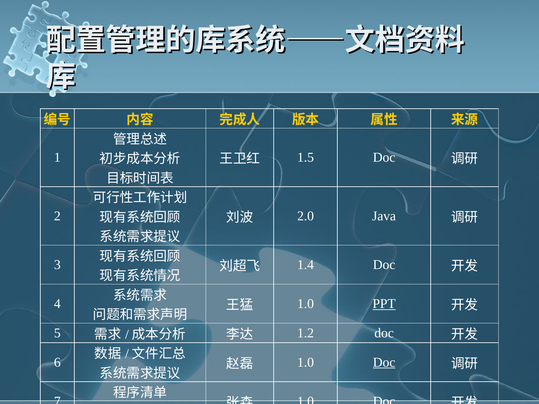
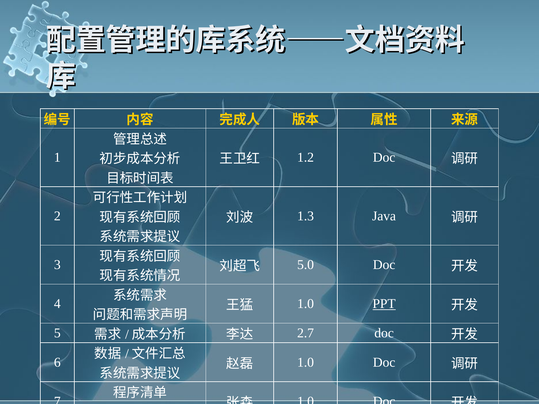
1.5: 1.5 -> 1.2
2.0: 2.0 -> 1.3
1.4: 1.4 -> 5.0
1.2: 1.2 -> 2.7
Doc at (384, 363) underline: present -> none
